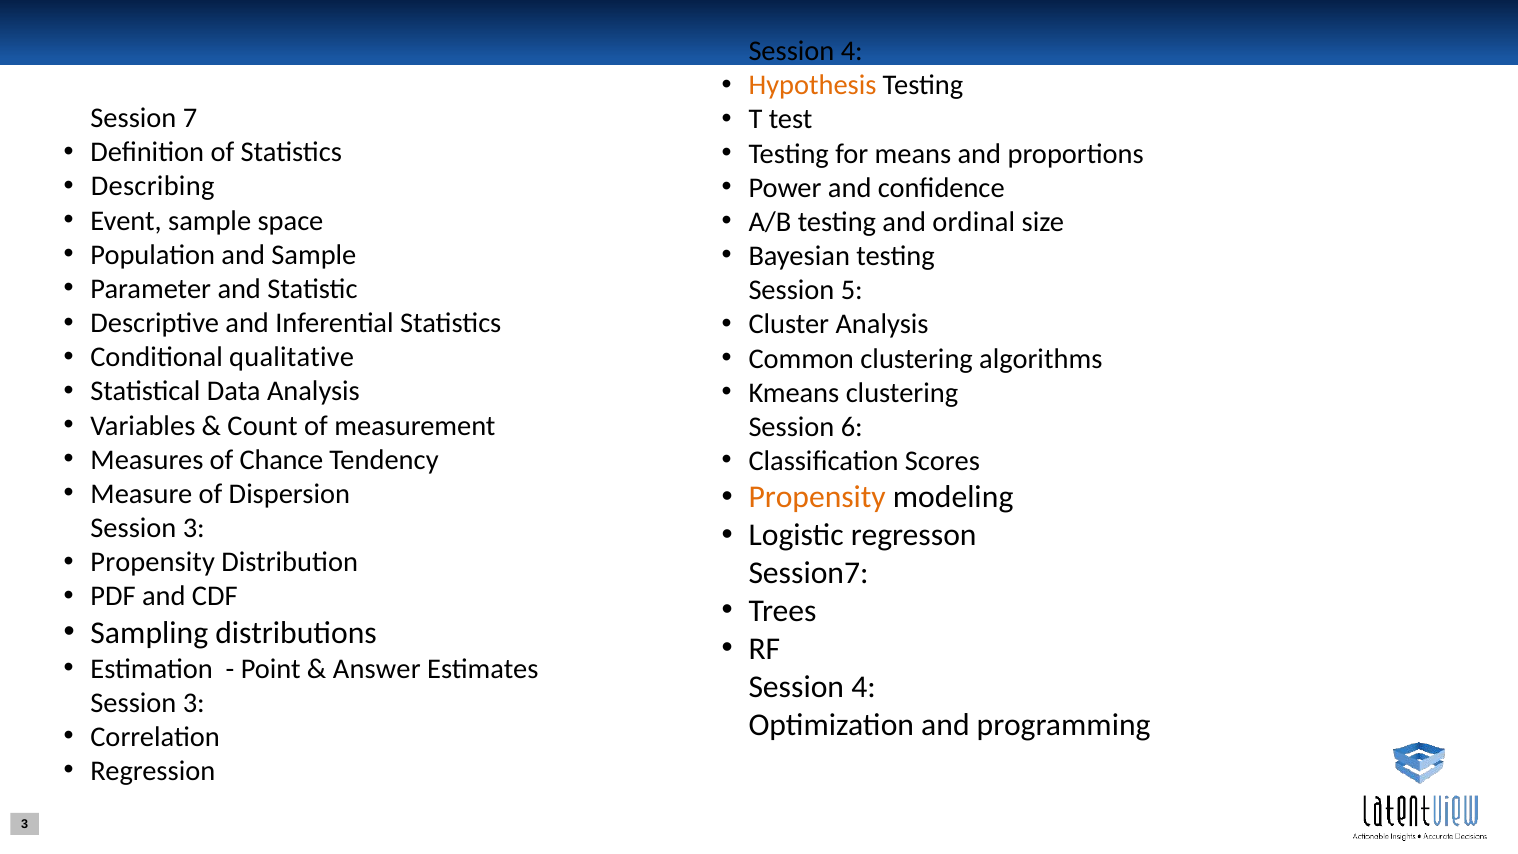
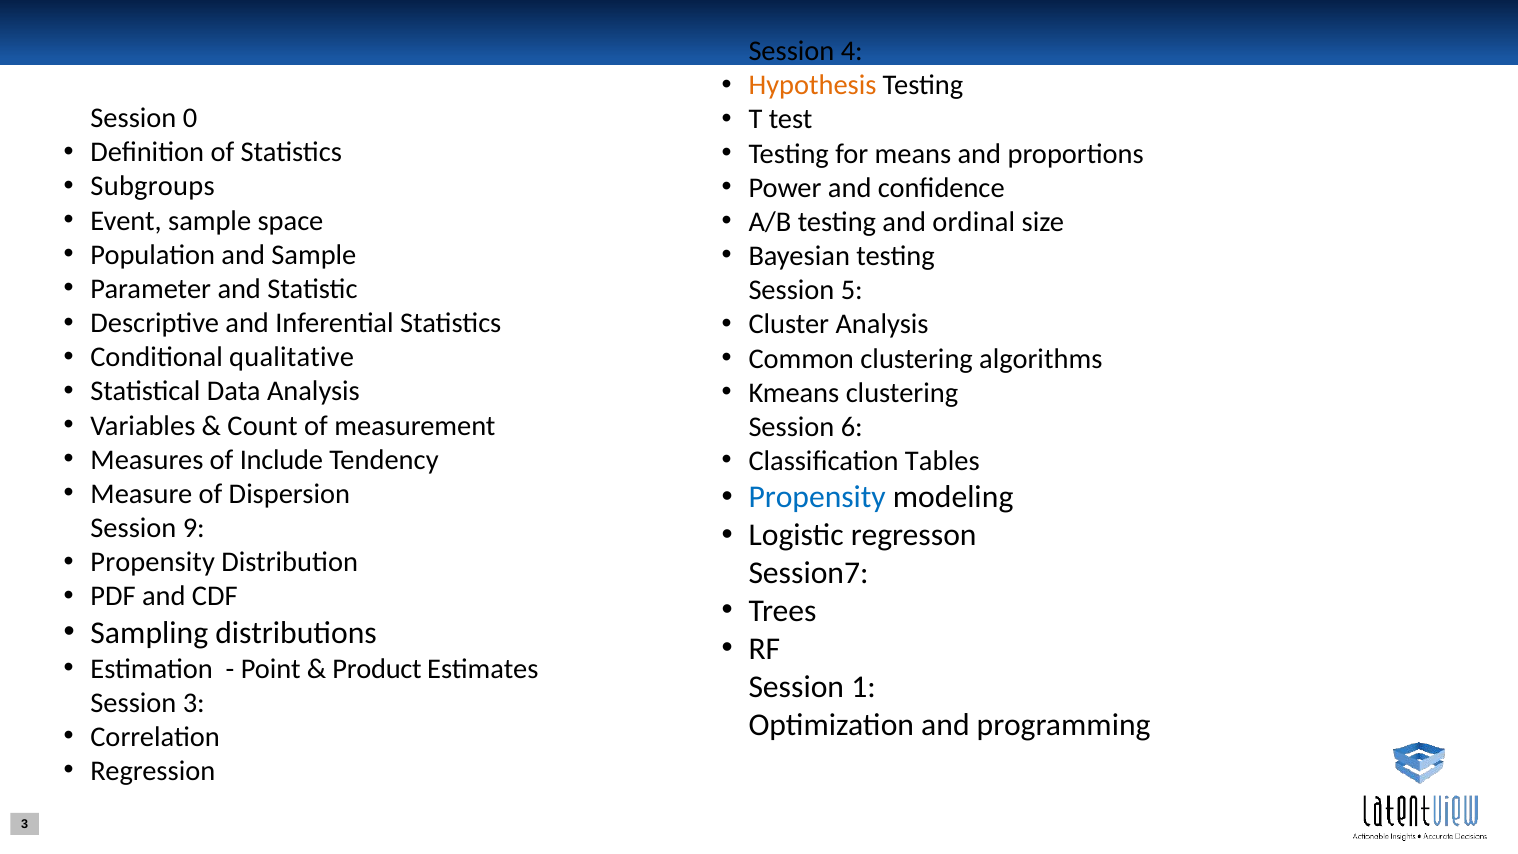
7: 7 -> 0
Describing: Describing -> Subgroups
Chance: Chance -> Include
Scores: Scores -> Tables
Propensity at (817, 497) colour: orange -> blue
3 at (194, 528): 3 -> 9
Answer: Answer -> Product
4 at (864, 687): 4 -> 1
